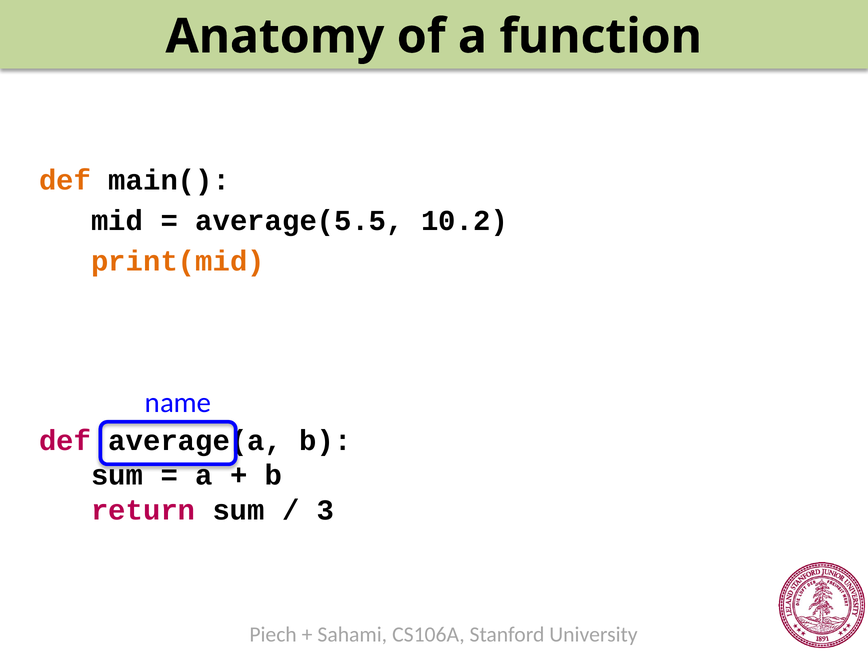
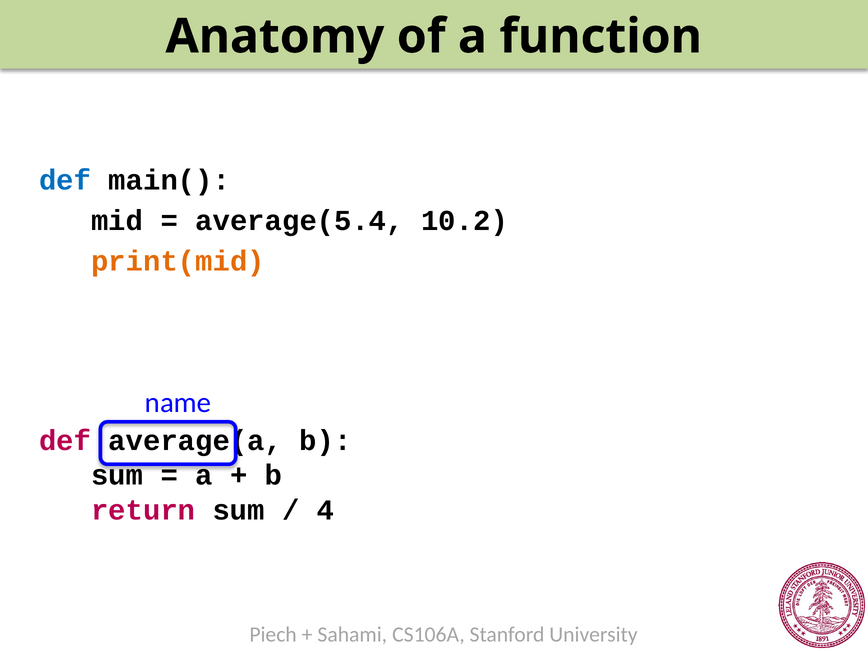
def at (65, 180) colour: orange -> blue
average(5.5: average(5.5 -> average(5.4
3: 3 -> 4
